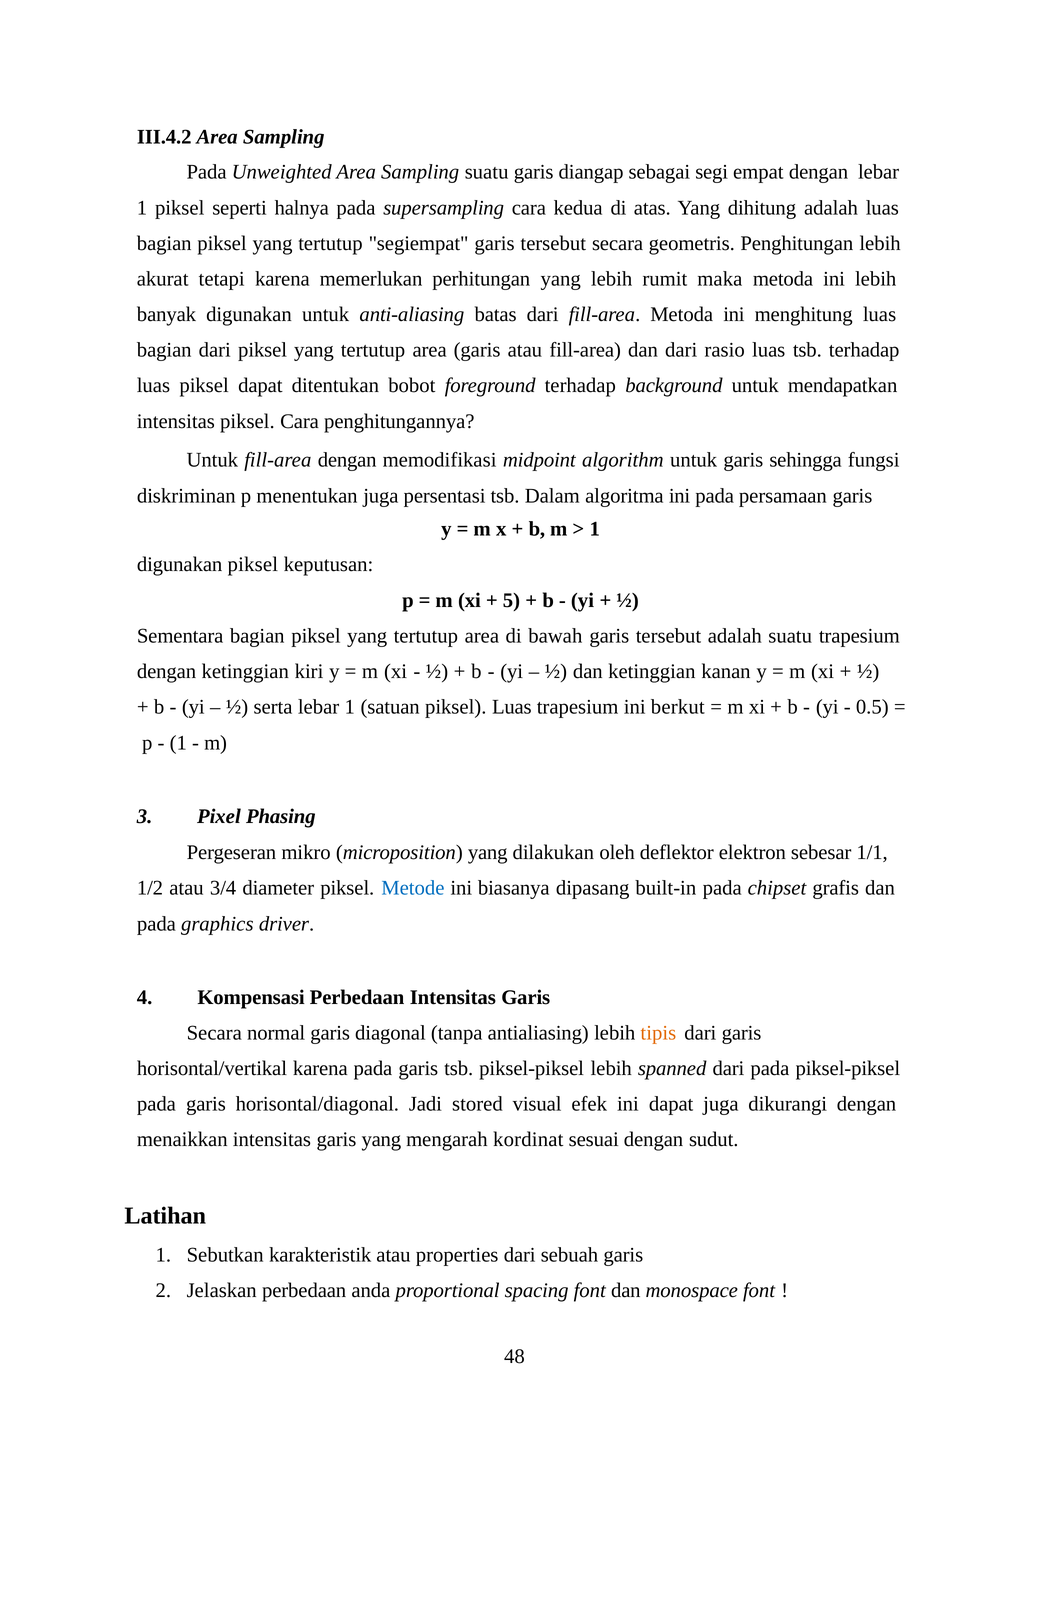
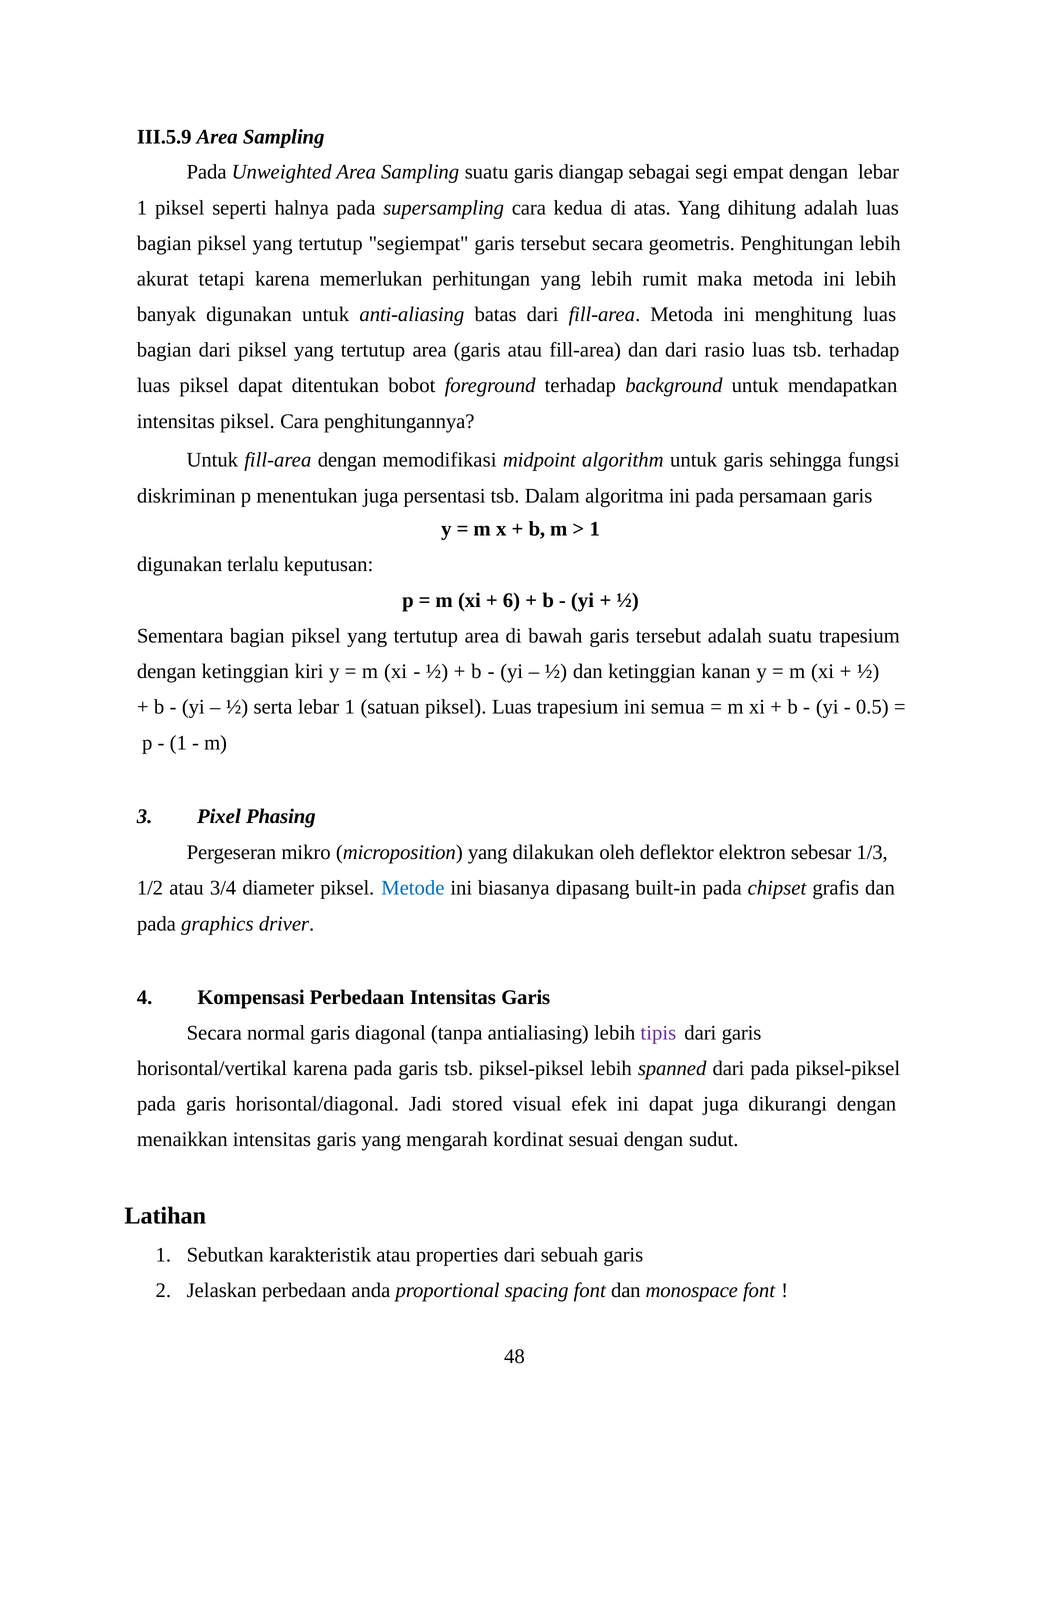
III.4.2: III.4.2 -> III.5.9
digunakan piksel: piksel -> terlalu
5: 5 -> 6
berkut: berkut -> semua
1/1: 1/1 -> 1/3
tipis colour: orange -> purple
